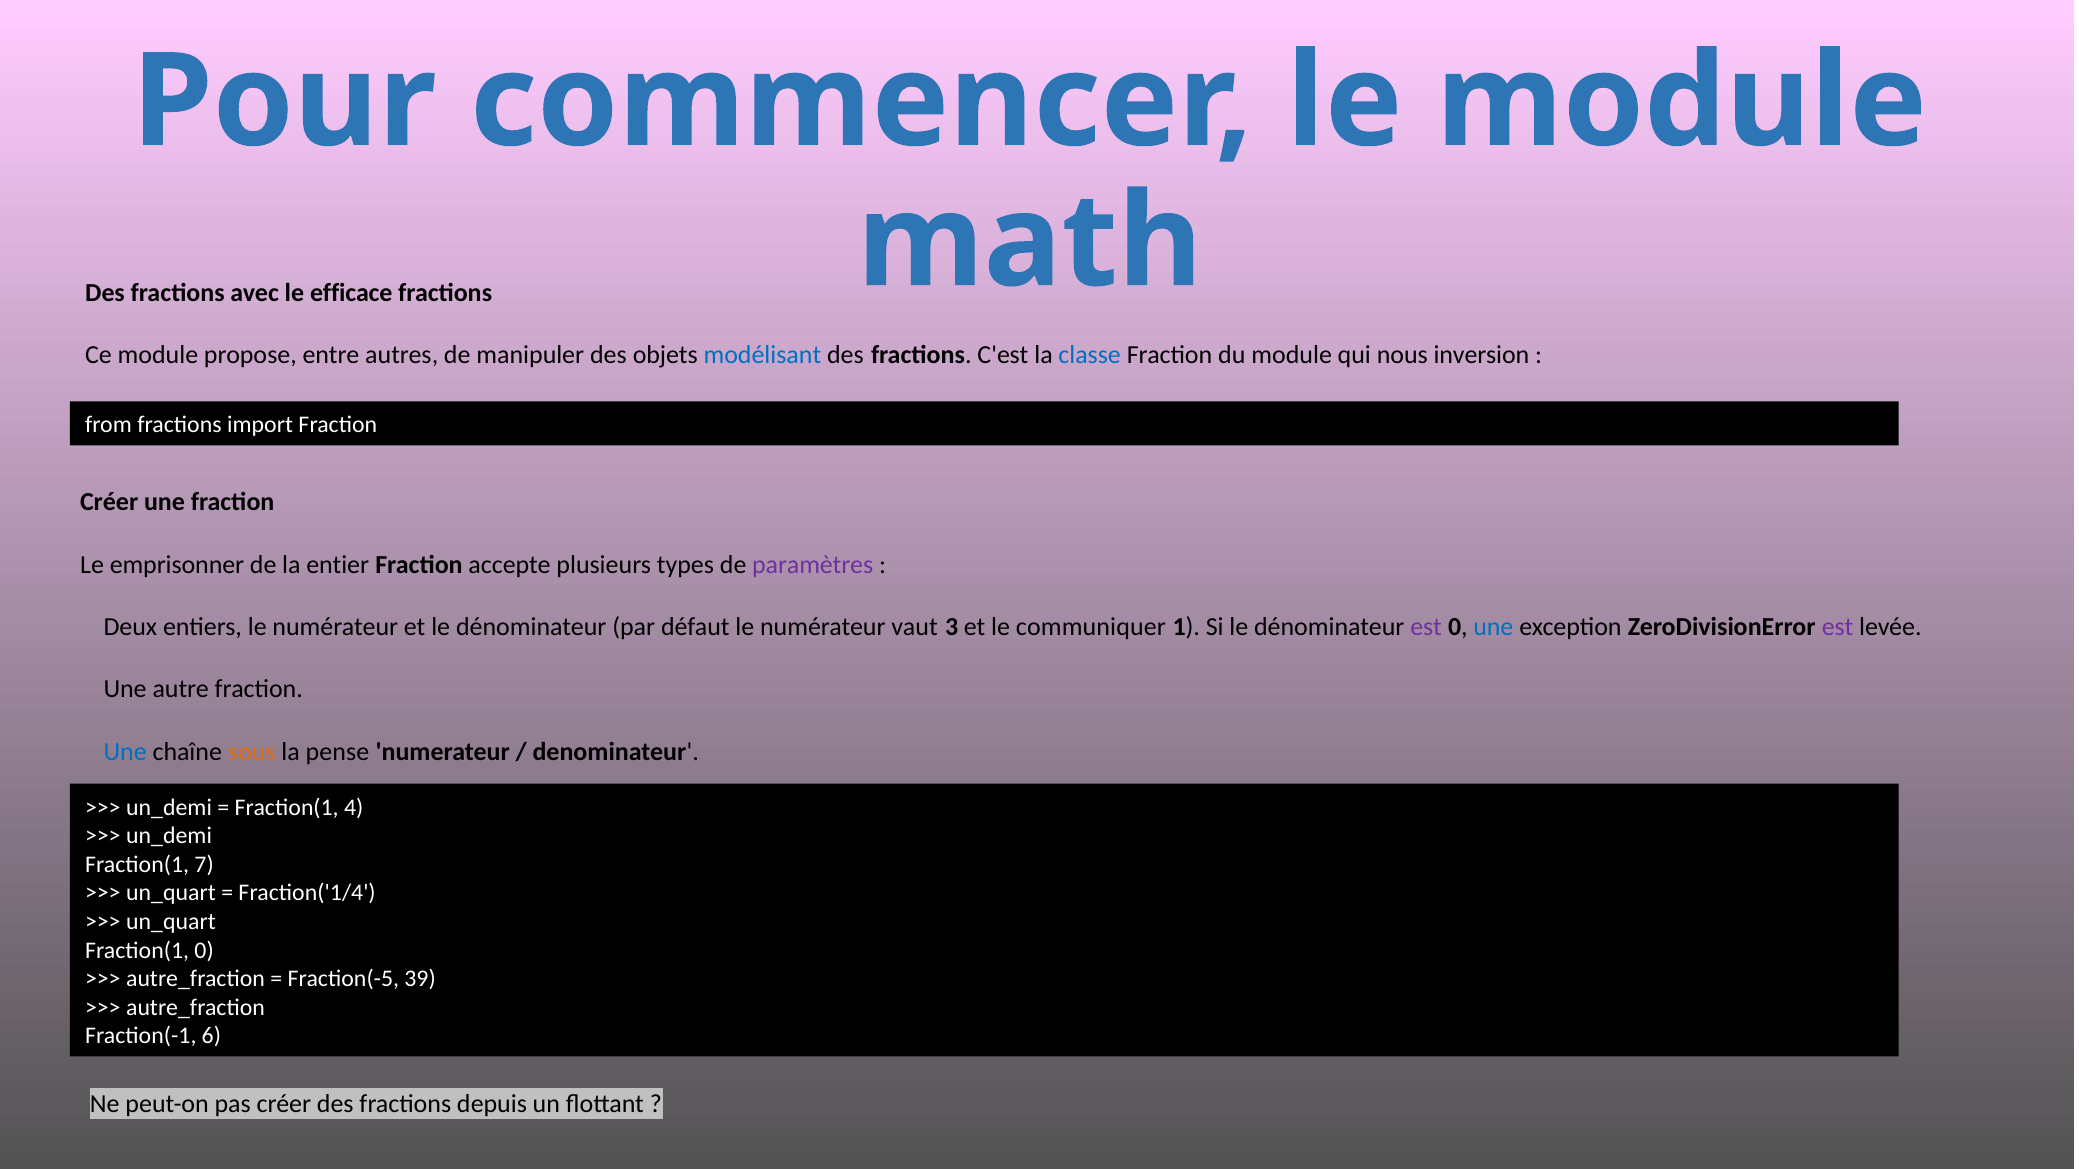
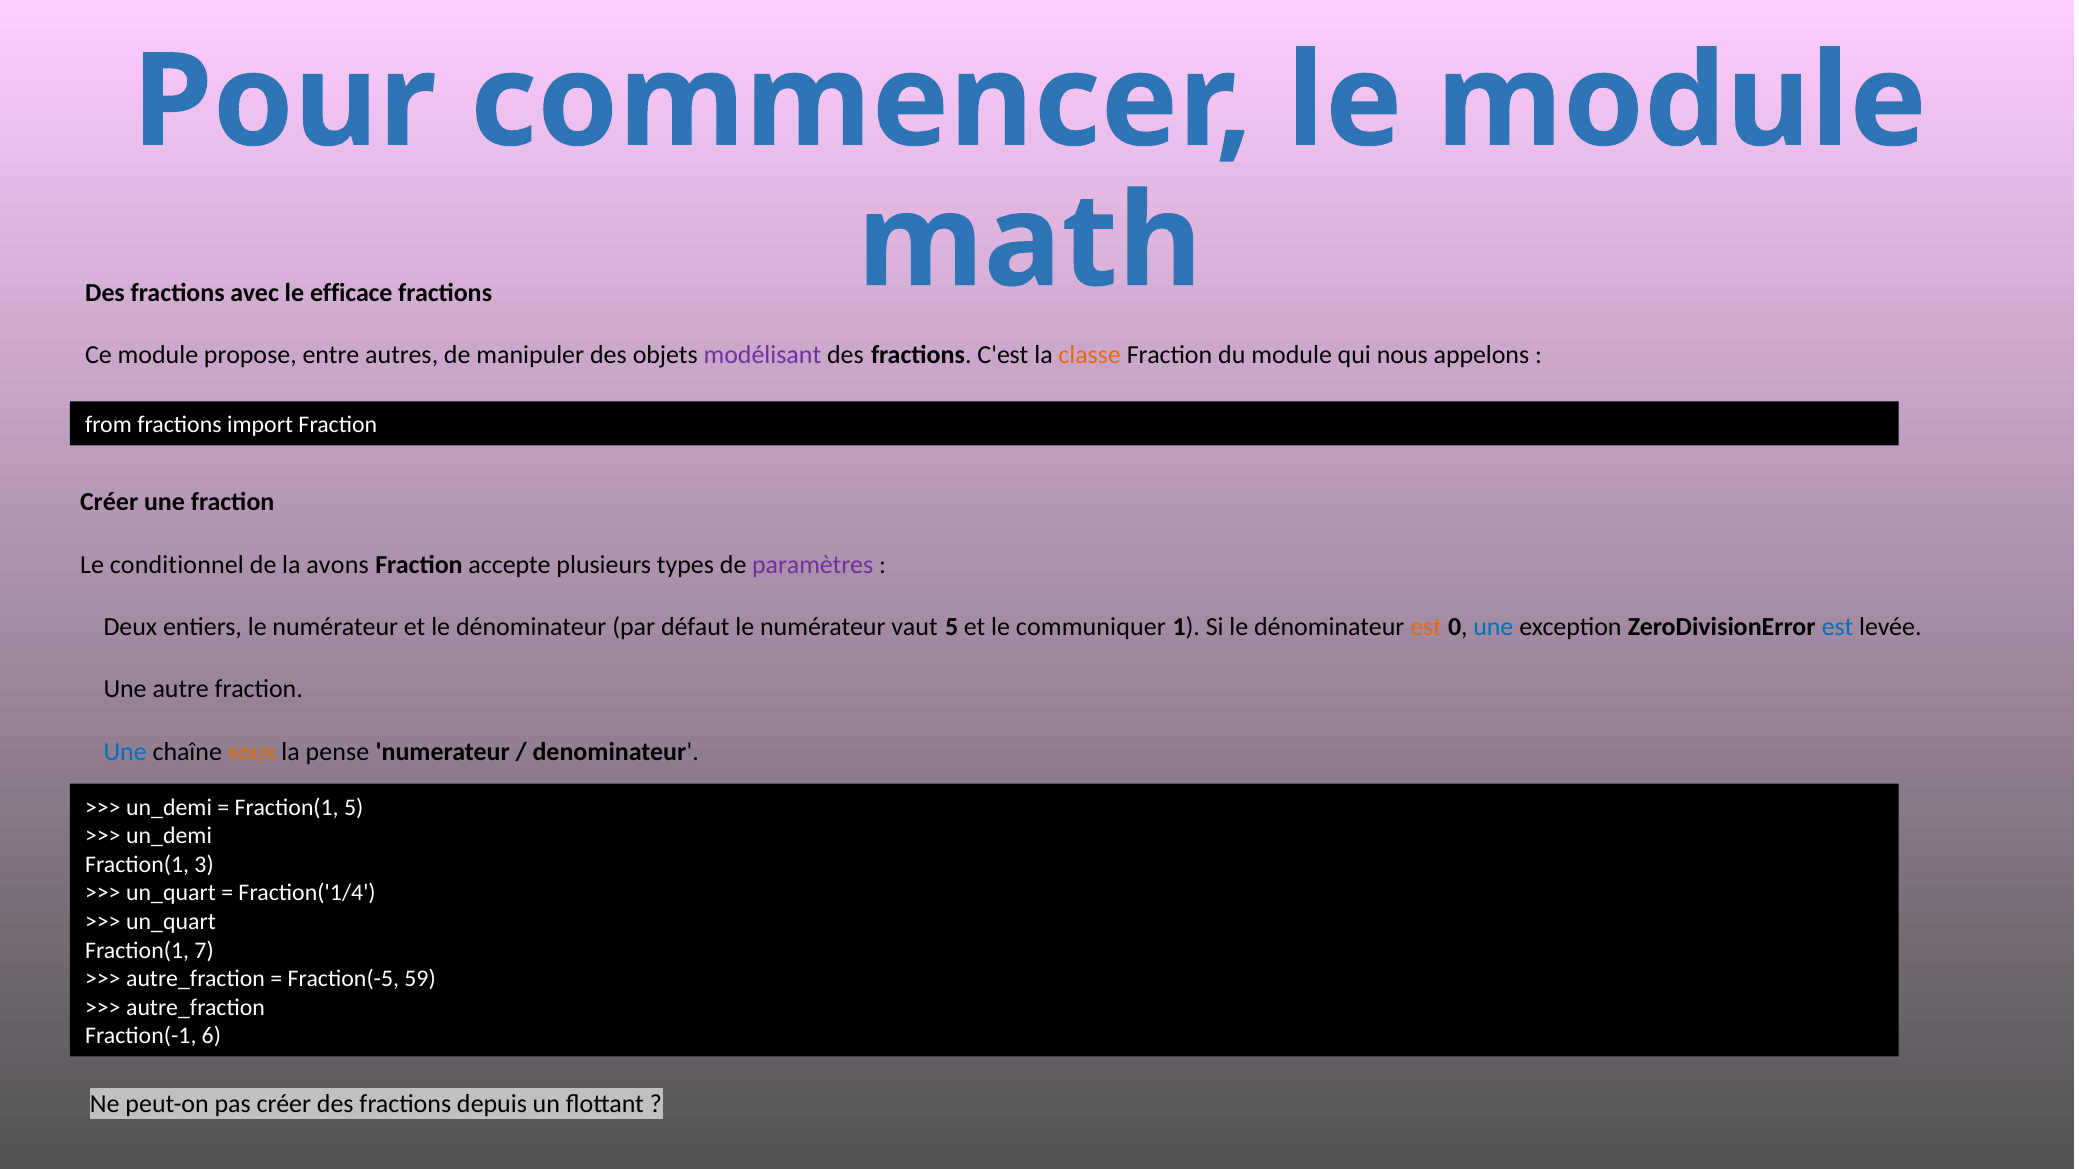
modélisant colour: blue -> purple
classe colour: blue -> orange
inversion: inversion -> appelons
emprisonner: emprisonner -> conditionnel
entier: entier -> avons
vaut 3: 3 -> 5
est at (1426, 627) colour: purple -> orange
est at (1838, 627) colour: purple -> blue
Fraction(1 4: 4 -> 5
7: 7 -> 3
Fraction(1 0: 0 -> 7
39: 39 -> 59
